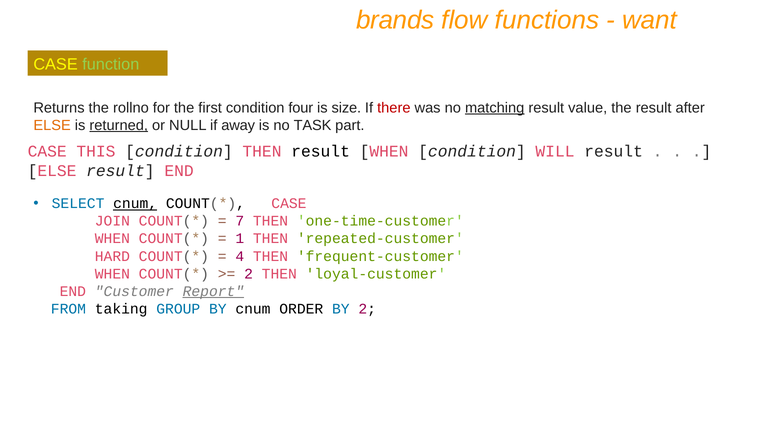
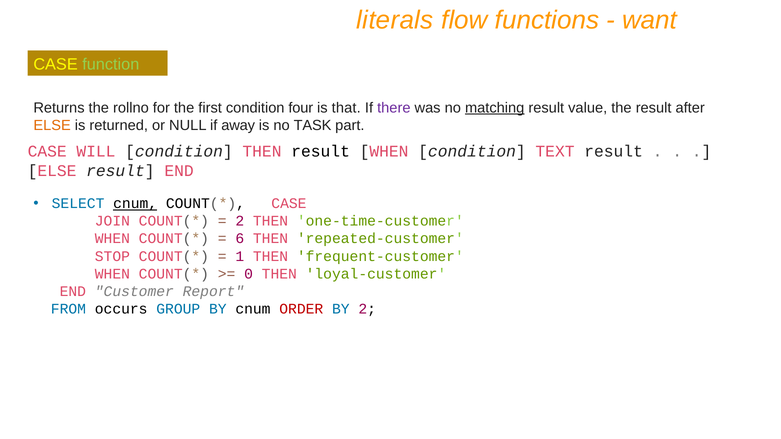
brands: brands -> literals
size: size -> that
there colour: red -> purple
returned underline: present -> none
THIS: THIS -> WILL
WILL: WILL -> TEXT
7 at (240, 221): 7 -> 2
1: 1 -> 6
HARD: HARD -> STOP
4: 4 -> 1
2 at (249, 274): 2 -> 0
Report underline: present -> none
taking: taking -> occurs
ORDER colour: black -> red
